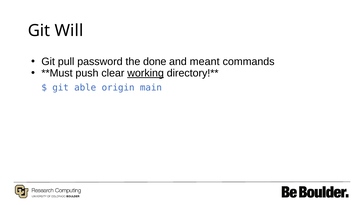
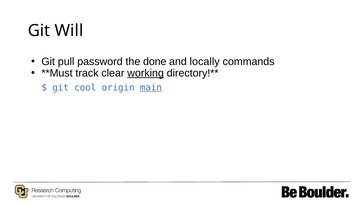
meant: meant -> locally
push: push -> track
able: able -> cool
main underline: none -> present
